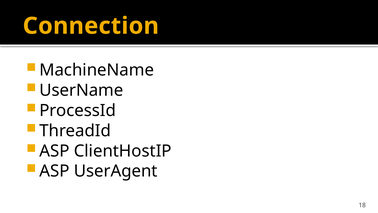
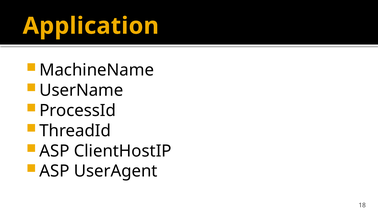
Connection: Connection -> Application
